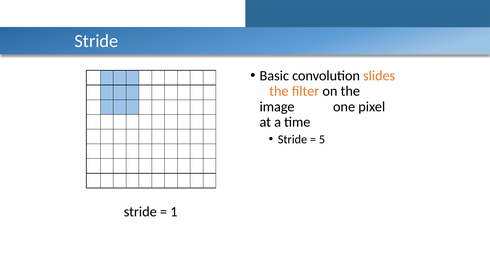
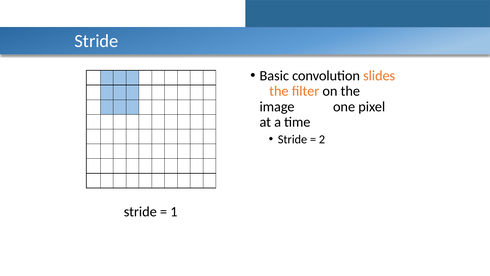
5: 5 -> 2
